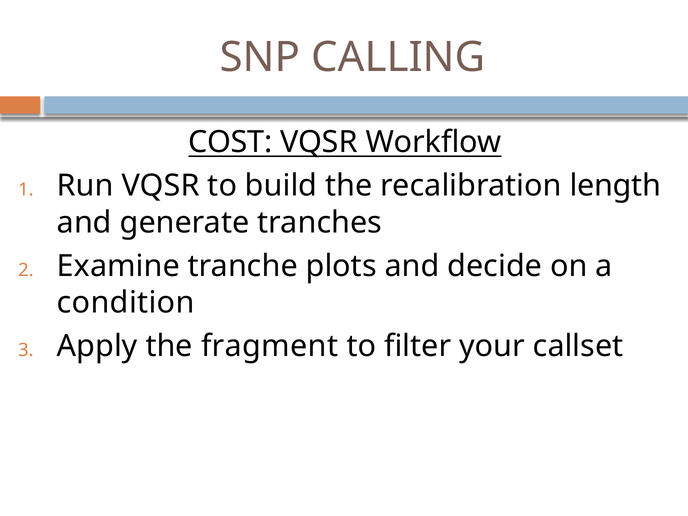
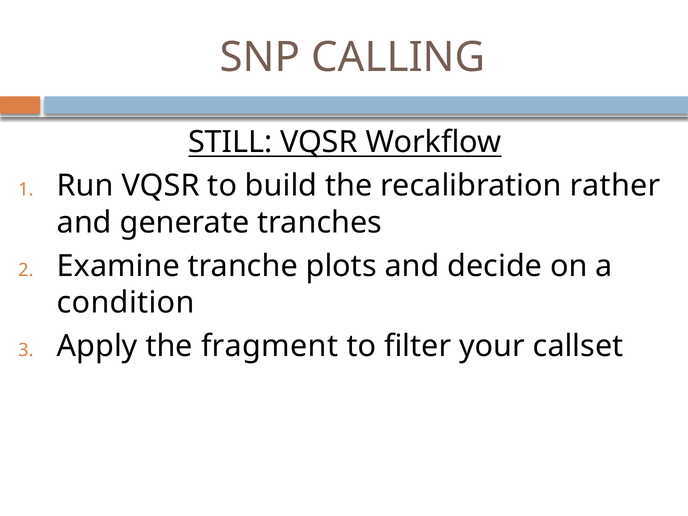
COST: COST -> STILL
length: length -> rather
